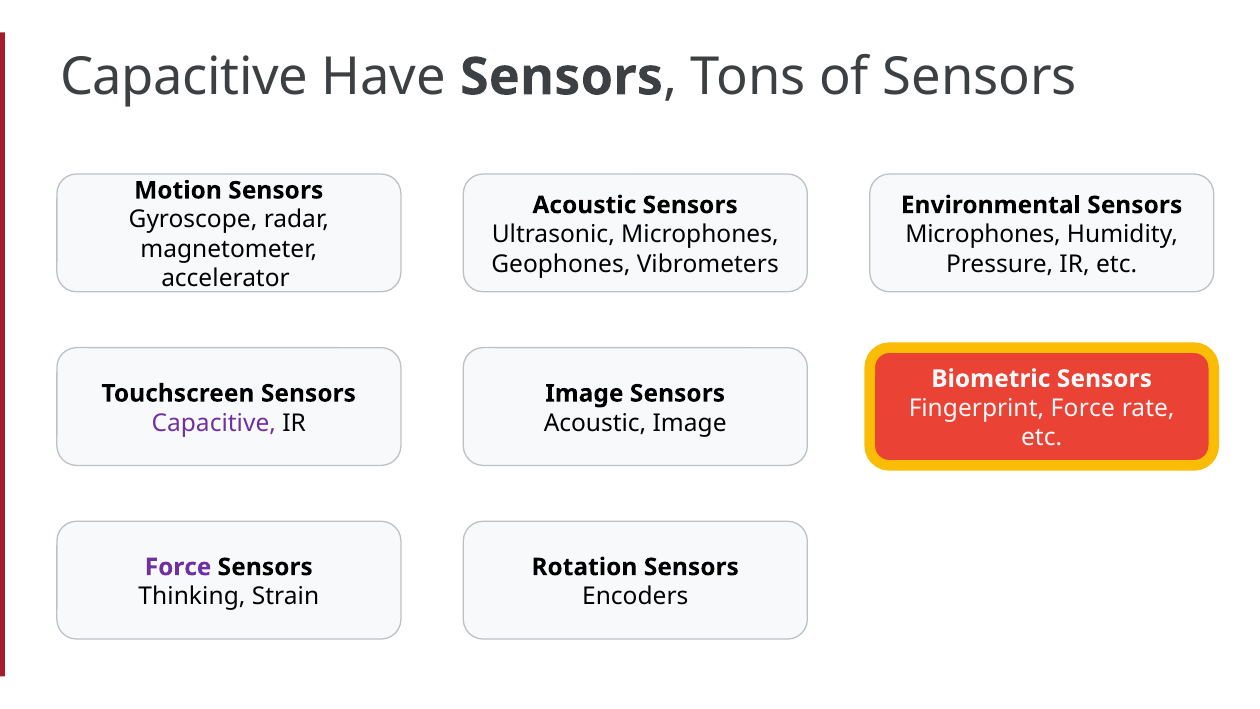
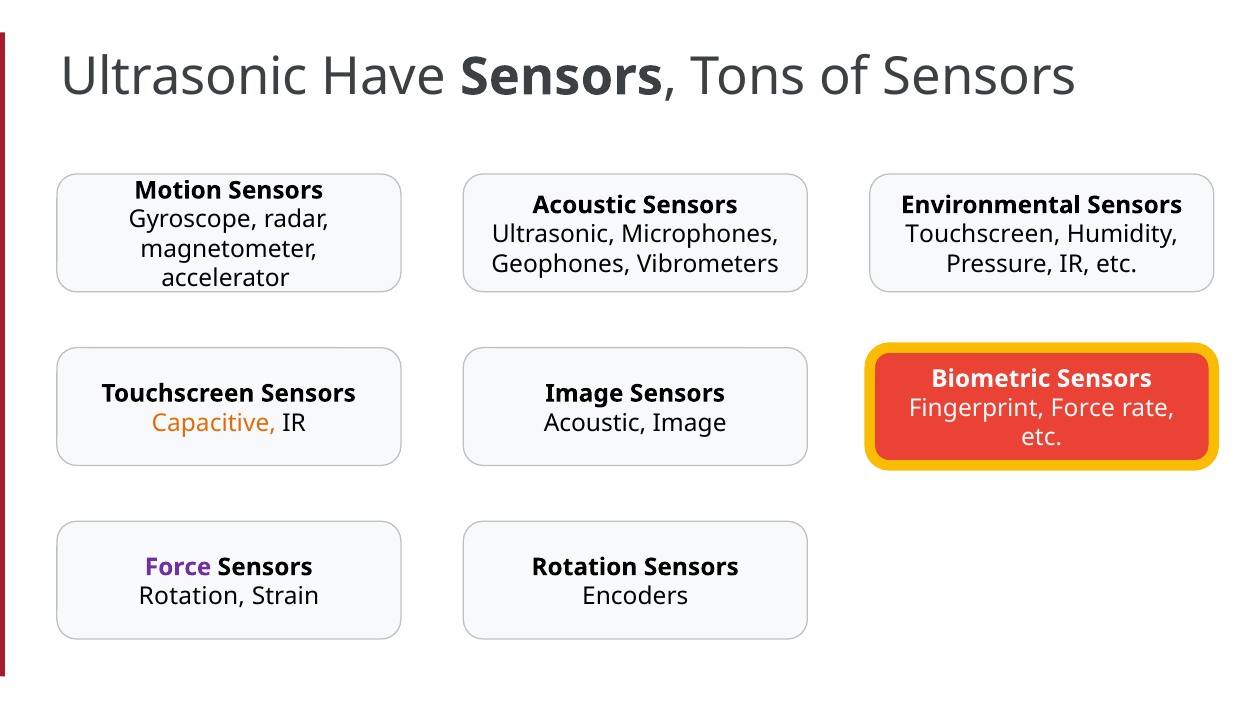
Capacitive at (184, 77): Capacitive -> Ultrasonic
Microphones at (983, 234): Microphones -> Touchscreen
Capacitive at (214, 423) colour: purple -> orange
Thinking at (192, 596): Thinking -> Rotation
